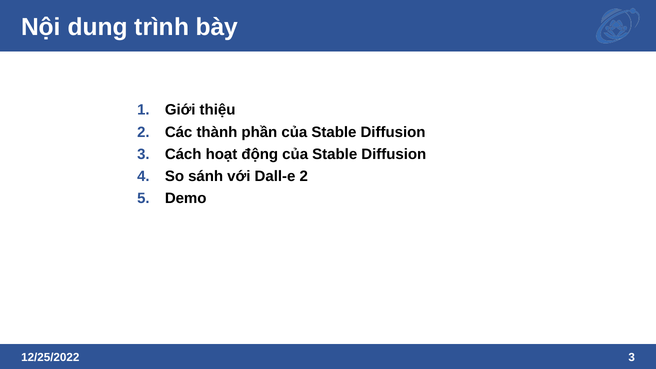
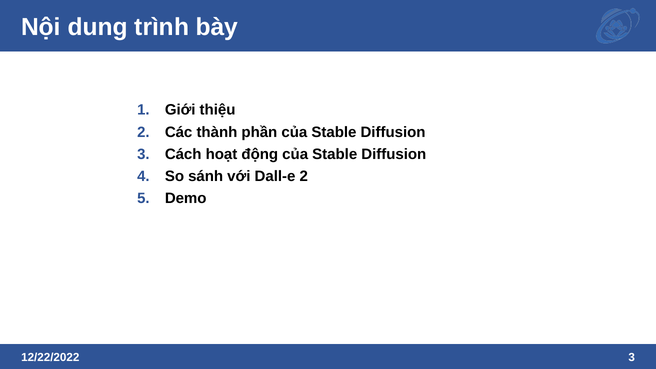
12/25/2022: 12/25/2022 -> 12/22/2022
